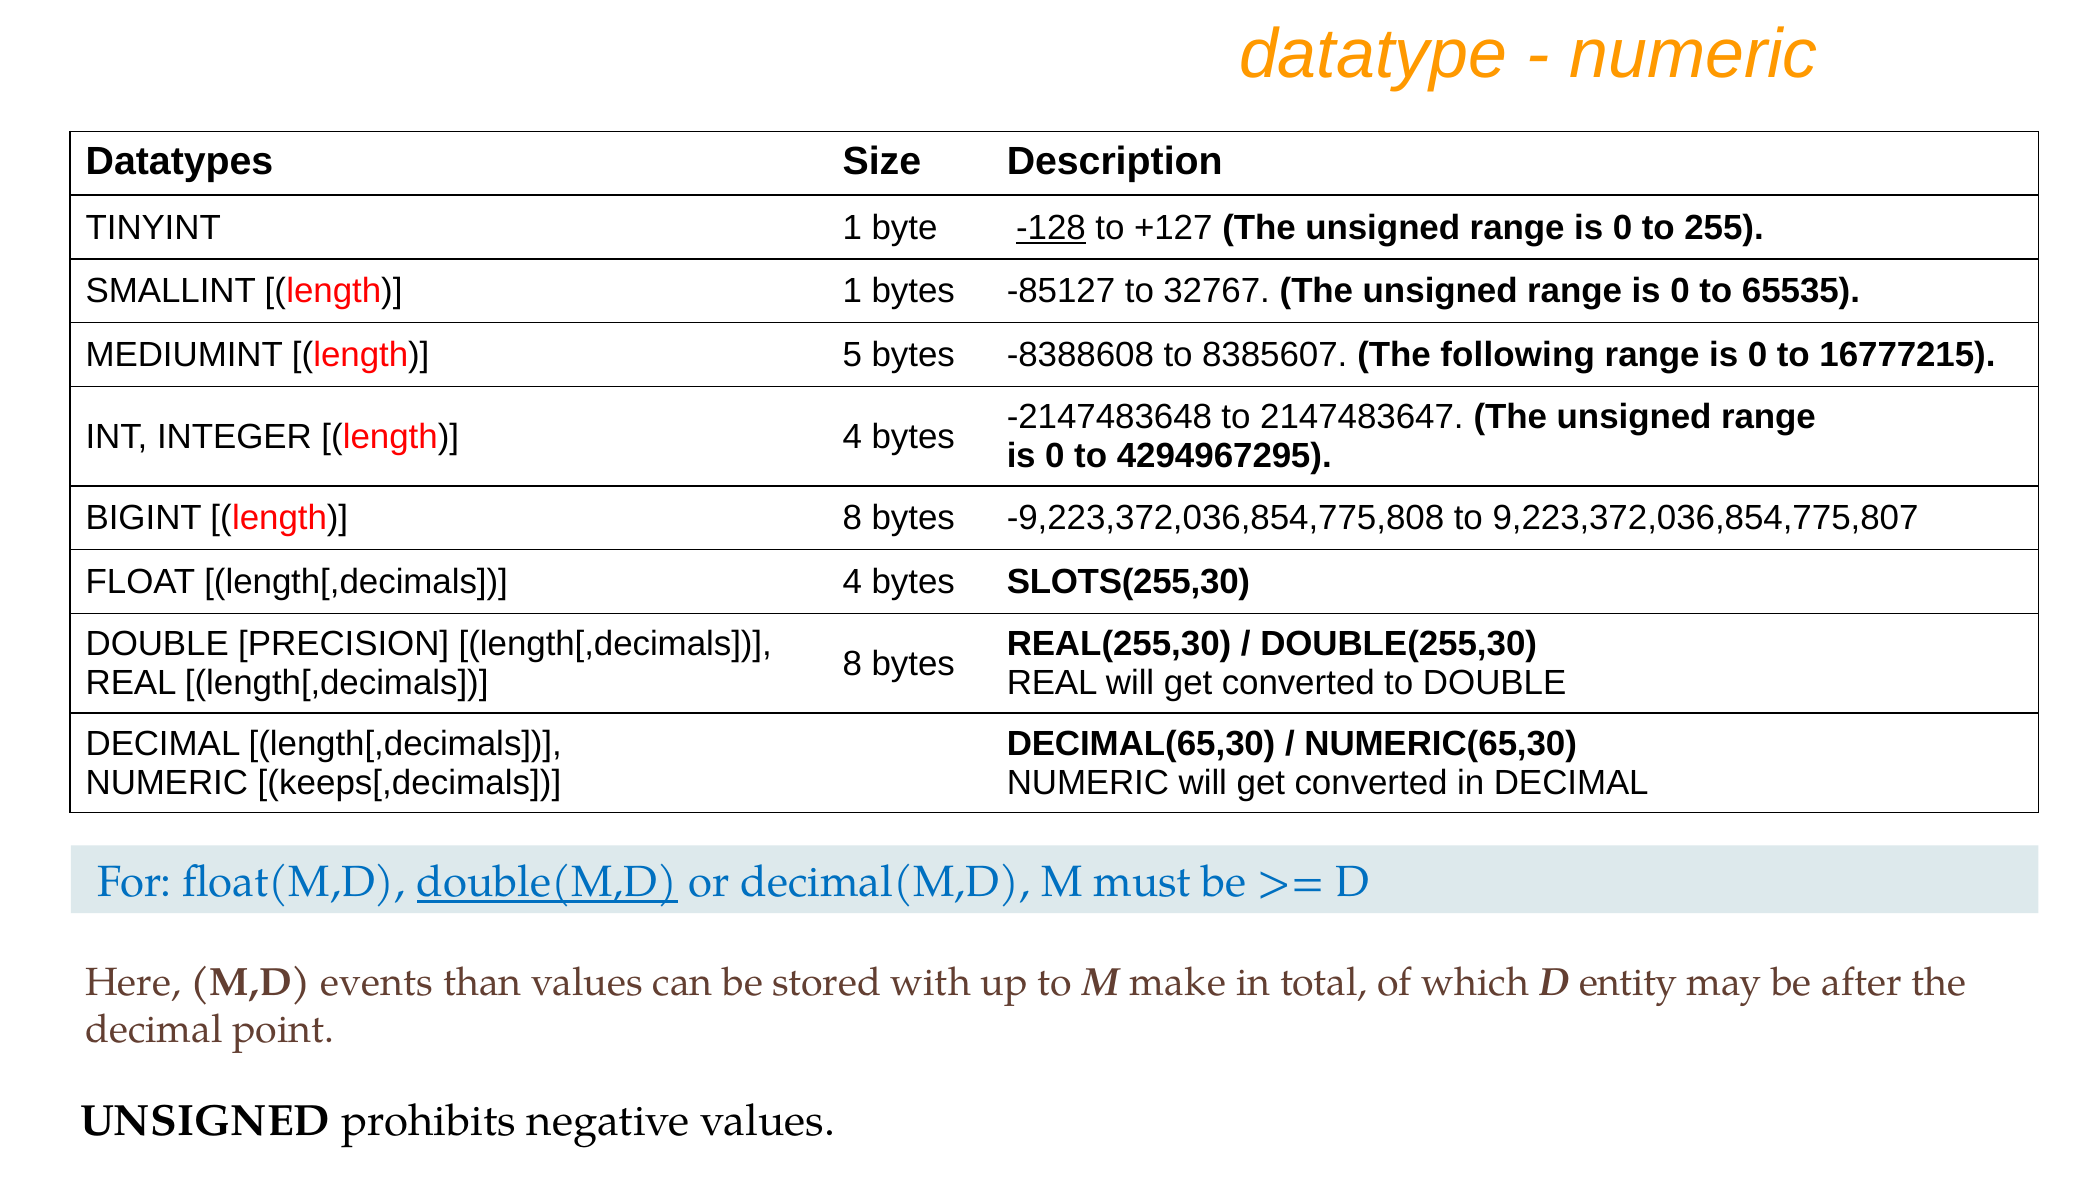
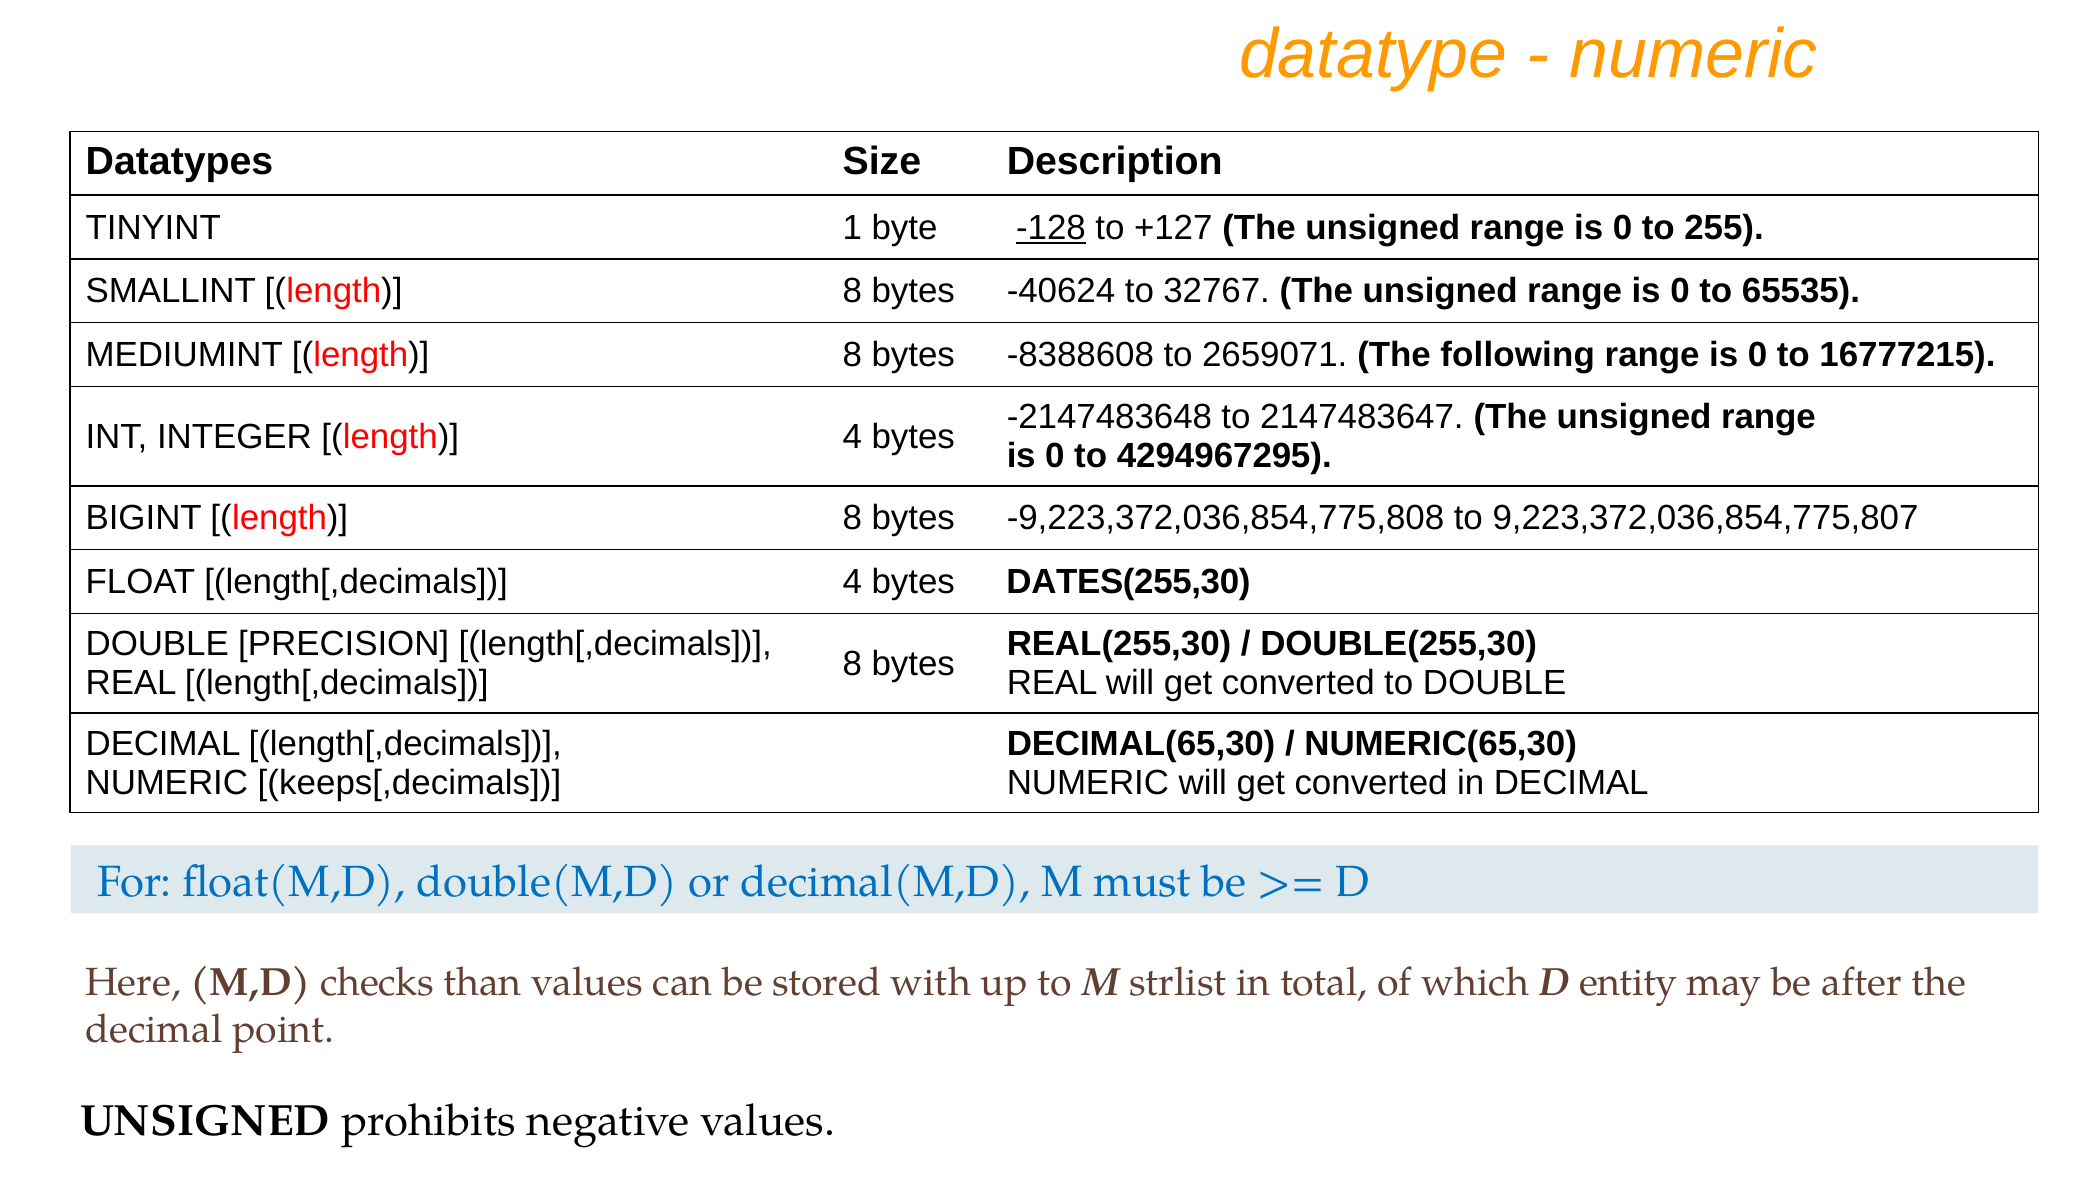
SMALLINT length 1: 1 -> 8
-85127: -85127 -> -40624
MEDIUMINT length 5: 5 -> 8
8385607: 8385607 -> 2659071
SLOTS(255,30: SLOTS(255,30 -> DATES(255,30
double(M,D underline: present -> none
events: events -> checks
make: make -> strlist
